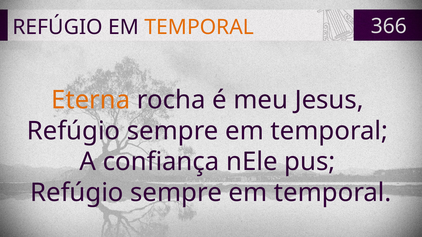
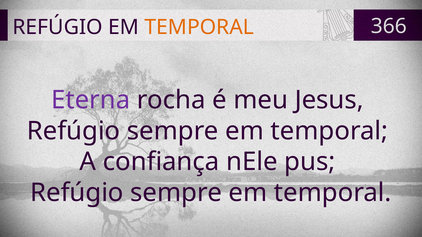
Eterna colour: orange -> purple
